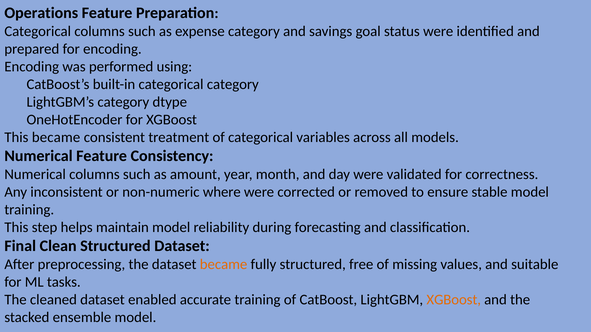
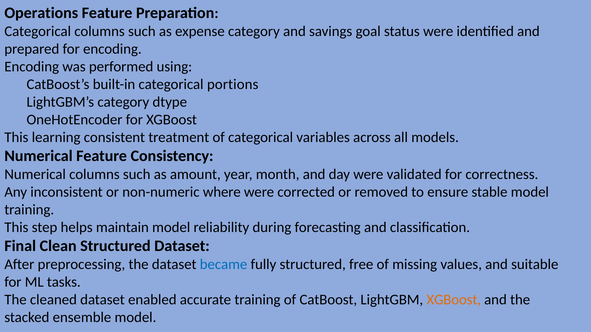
categorical category: category -> portions
This became: became -> learning
became at (224, 265) colour: orange -> blue
